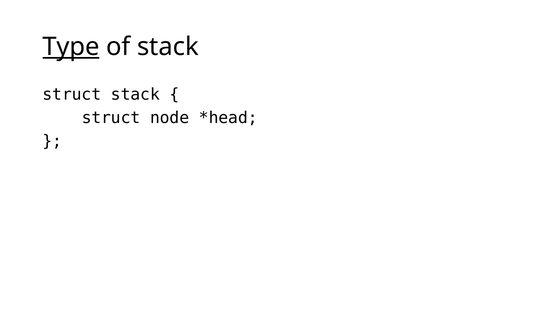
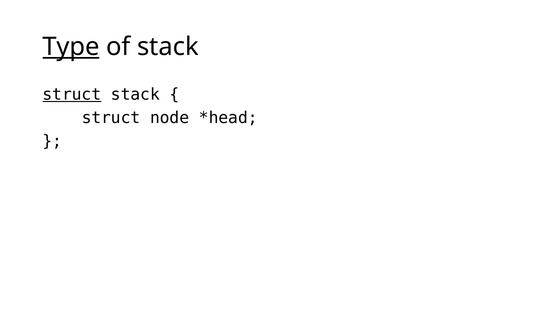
struct at (72, 94) underline: none -> present
